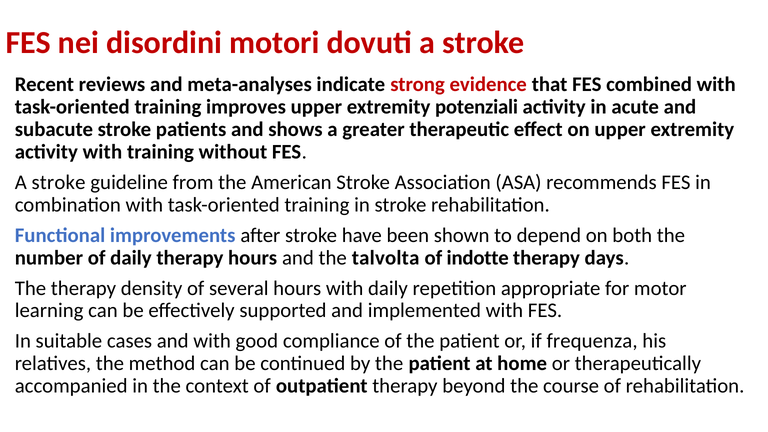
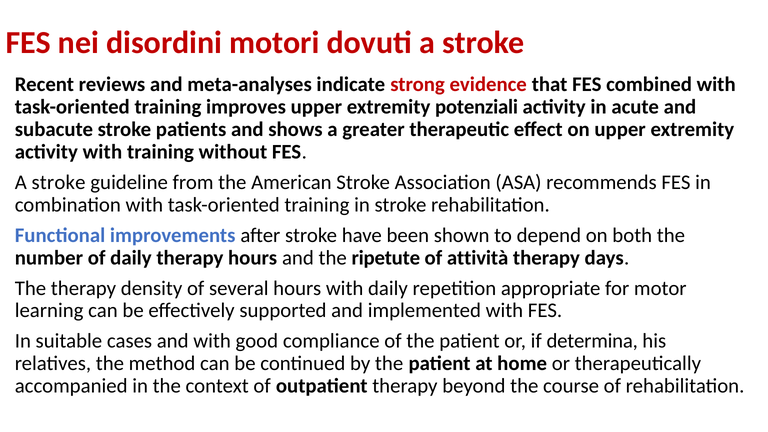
talvolta: talvolta -> ripetute
indotte: indotte -> attività
frequenza: frequenza -> determina
